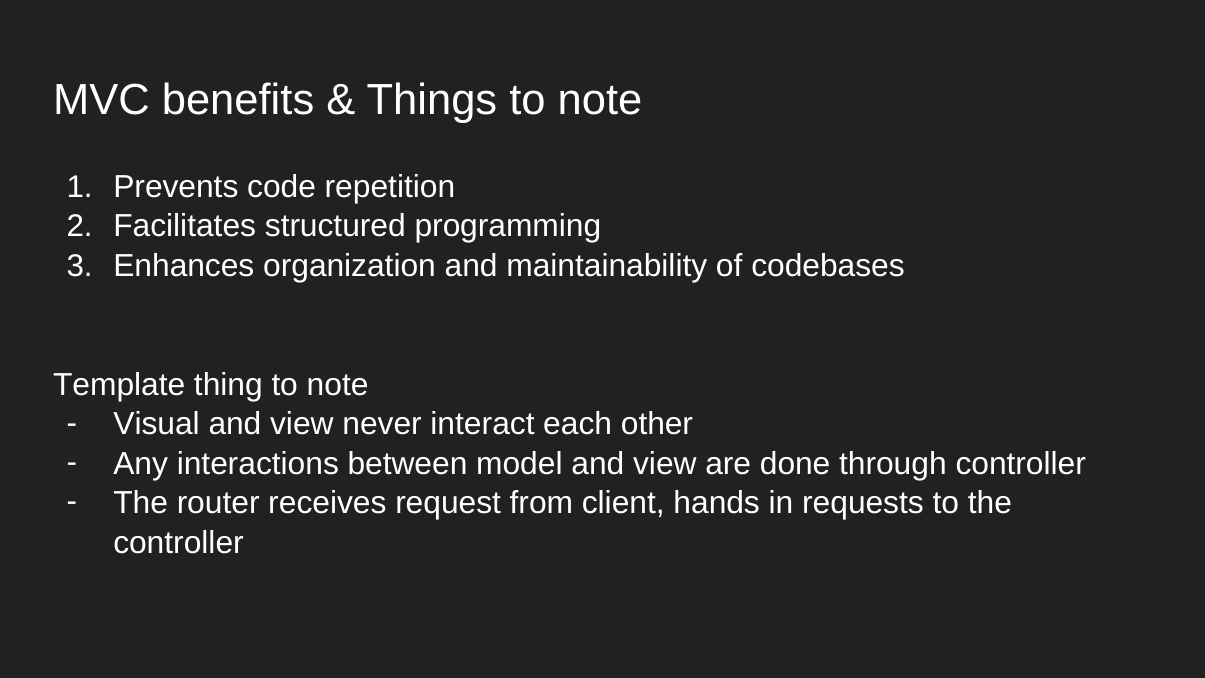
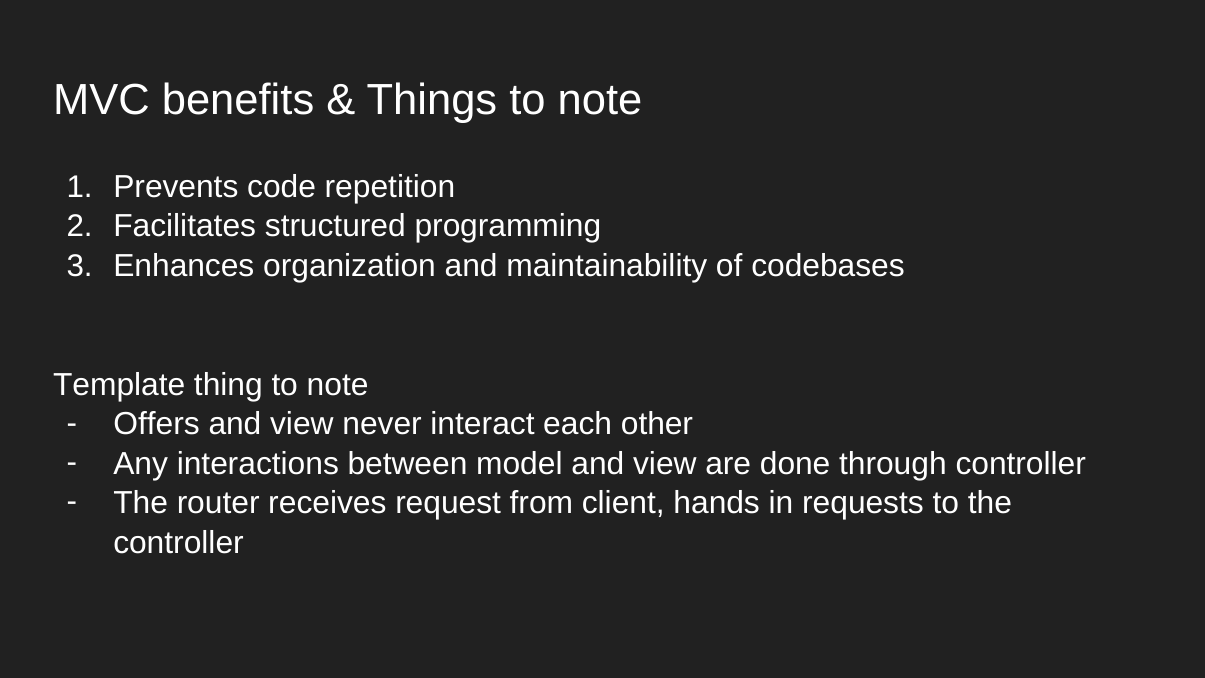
Visual: Visual -> Offers
